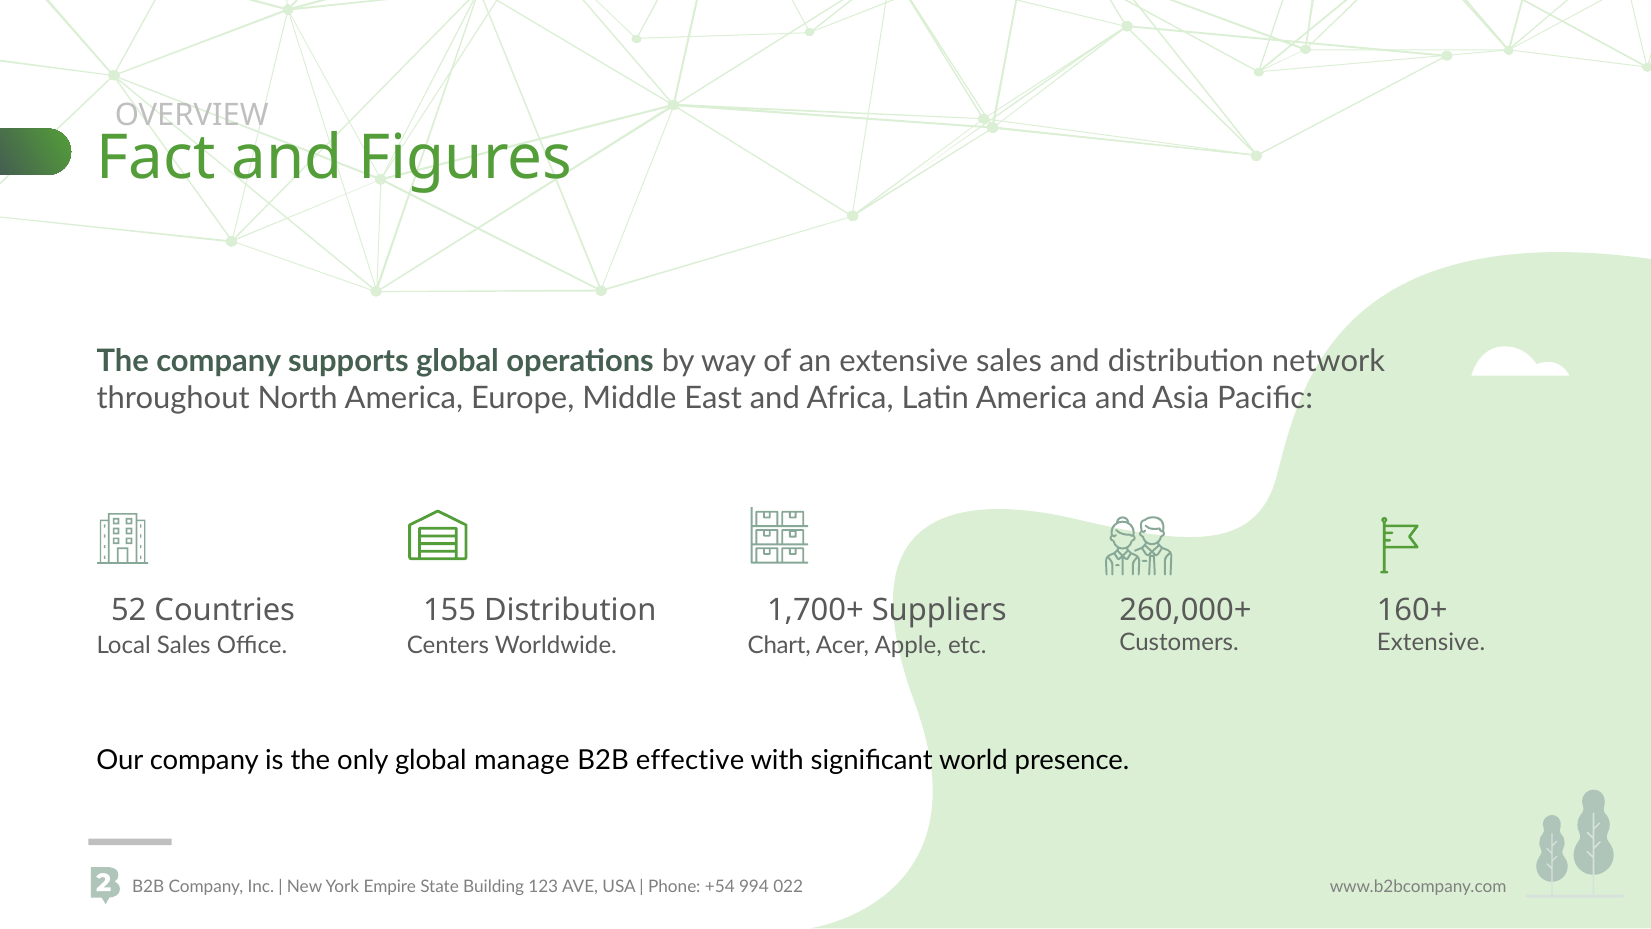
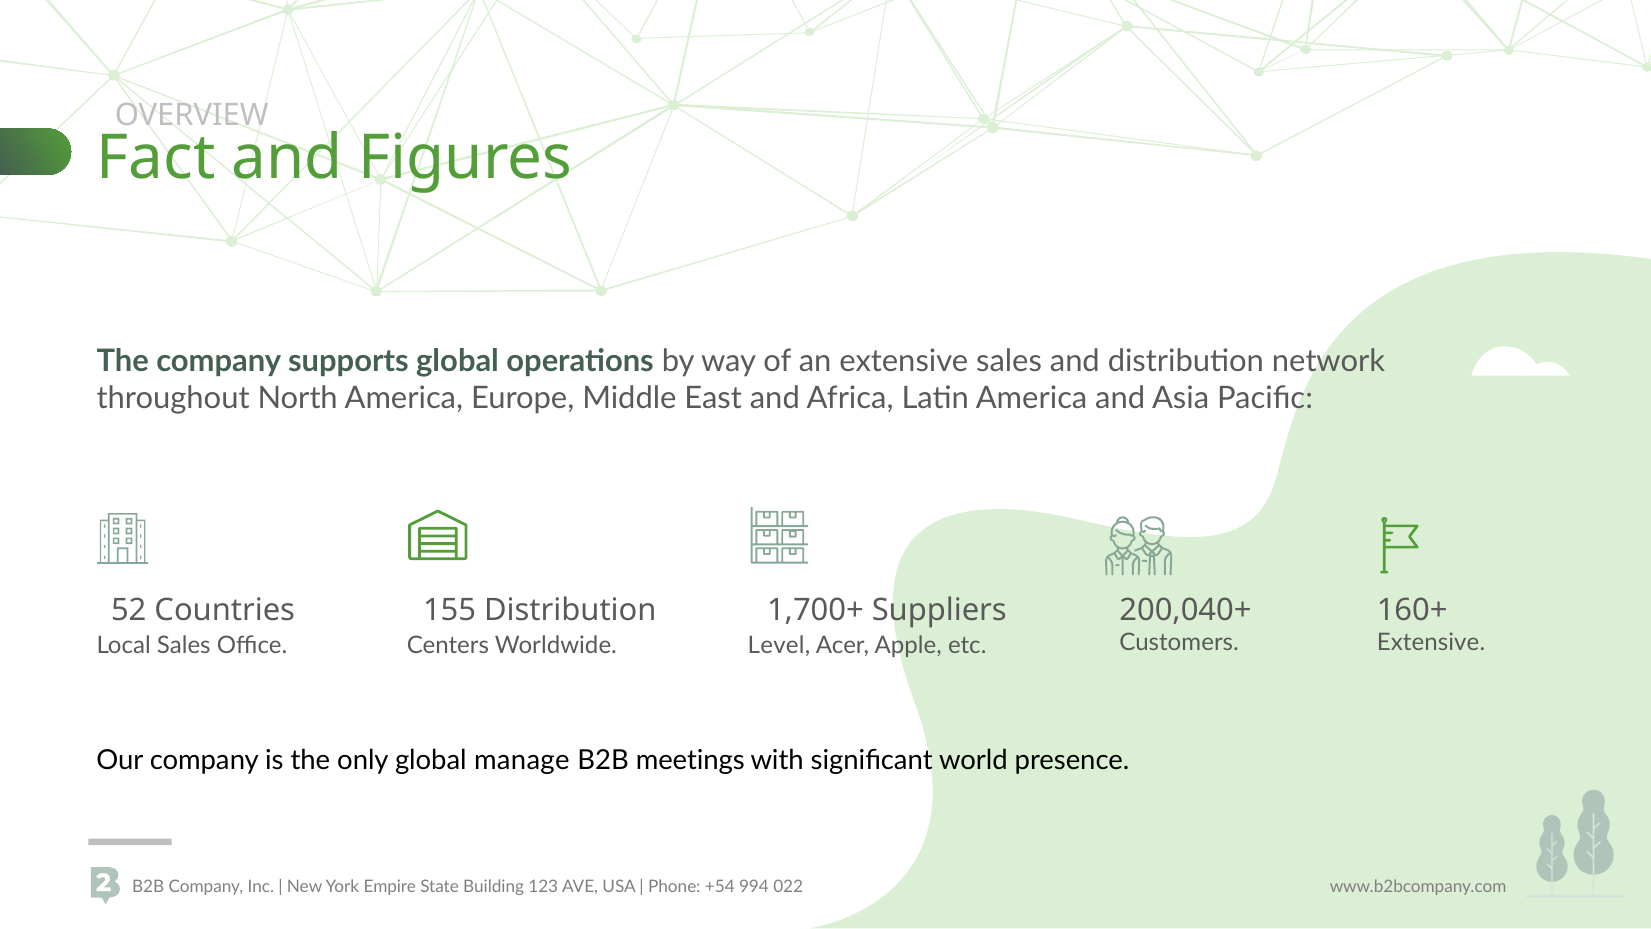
260,000+: 260,000+ -> 200,040+
Chart: Chart -> Level
effective: effective -> meetings
